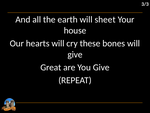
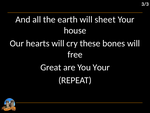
give at (75, 54): give -> free
You Give: Give -> Your
